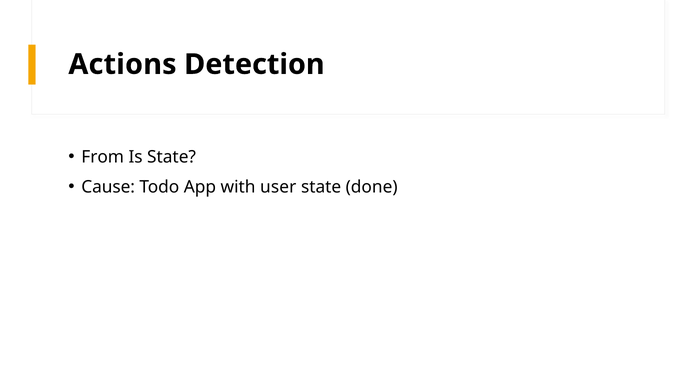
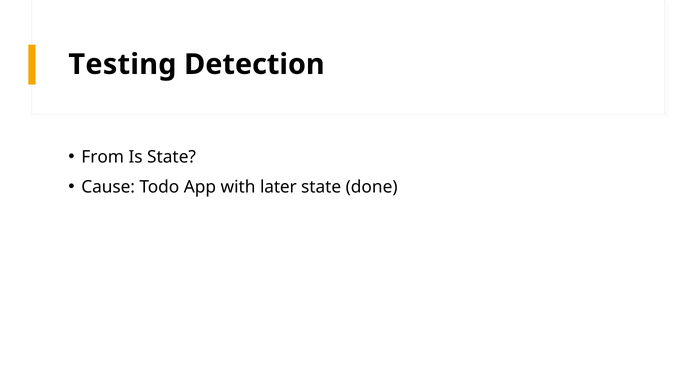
Actions: Actions -> Testing
user: user -> later
